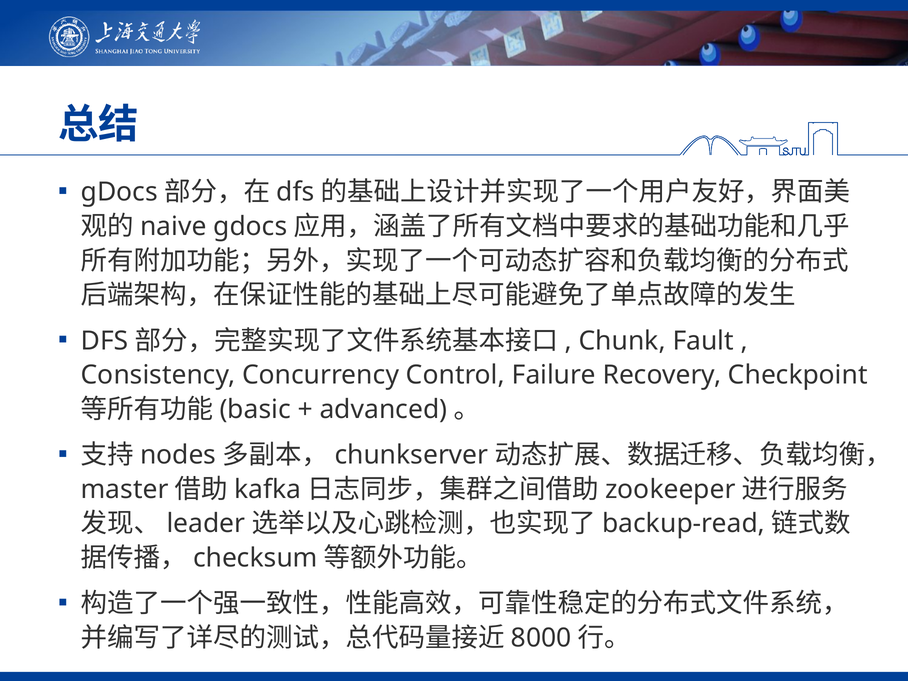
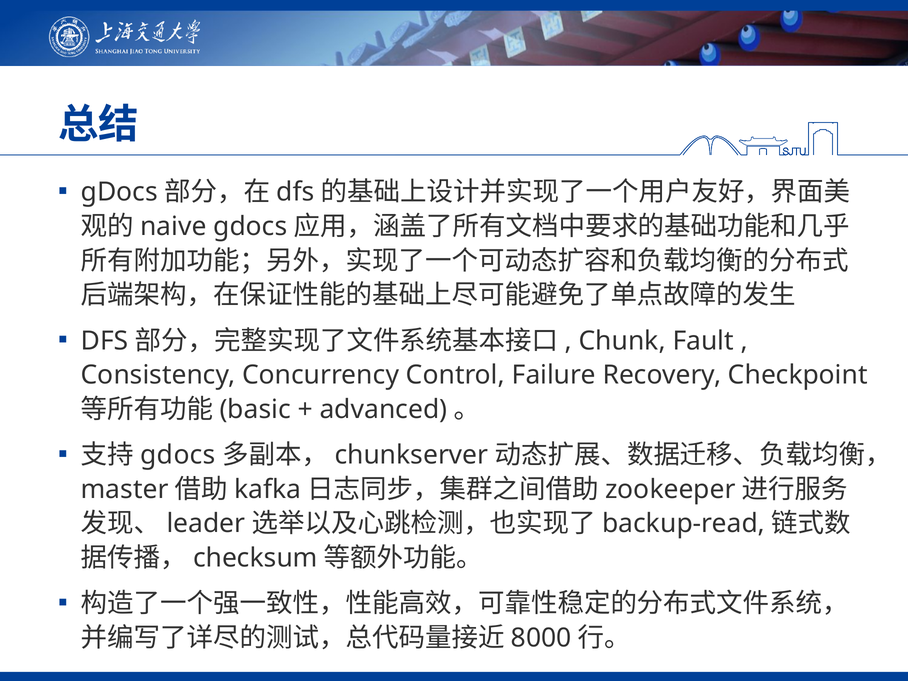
nodes at (178, 455): nodes -> gdocs
